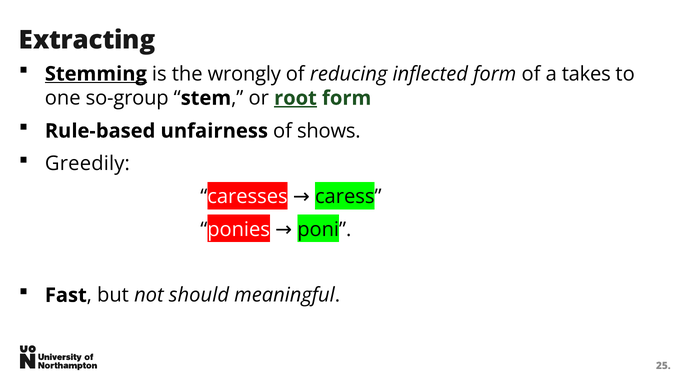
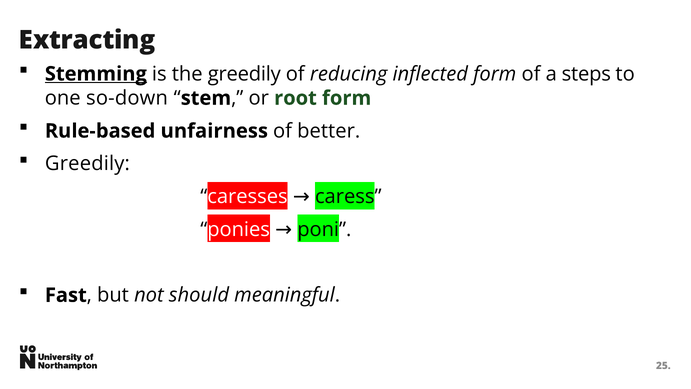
the wrongly: wrongly -> greedily
takes: takes -> steps
so-group: so-group -> so-down
root underline: present -> none
shows: shows -> better
